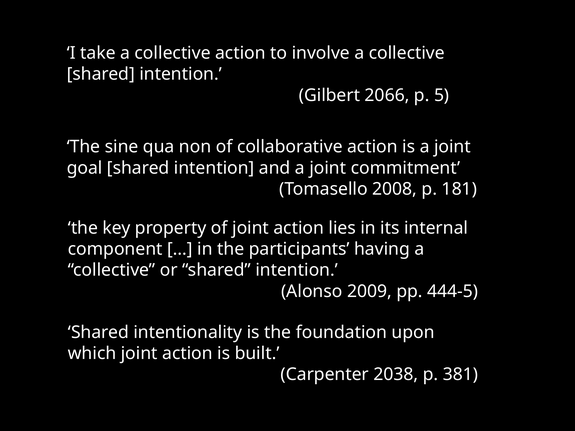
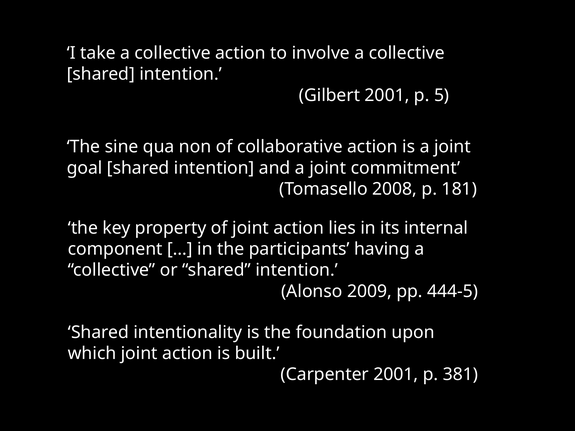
Gilbert 2066: 2066 -> 2001
Carpenter 2038: 2038 -> 2001
